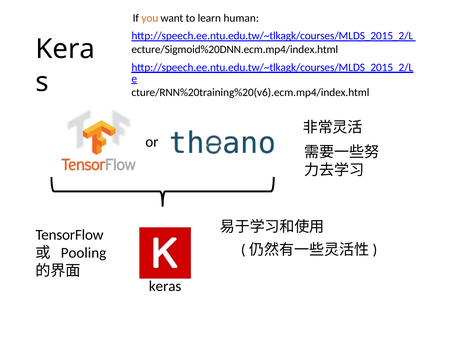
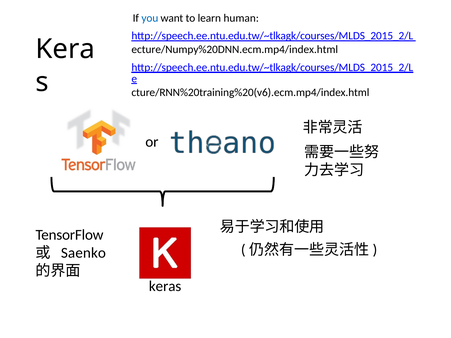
you colour: orange -> blue
ecture/Sigmoid%20DNN.ecm.mp4/index.html: ecture/Sigmoid%20DNN.ecm.mp4/index.html -> ecture/Numpy%20DNN.ecm.mp4/index.html
Pooling: Pooling -> Saenko
